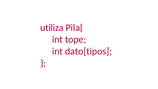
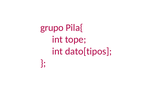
utiliza: utiliza -> grupo
